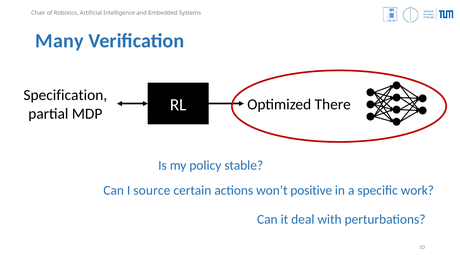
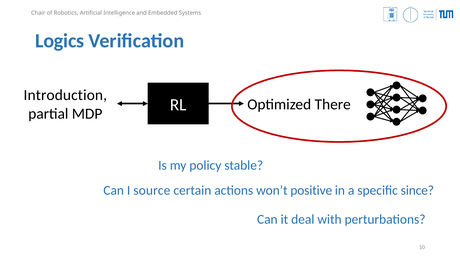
Many: Many -> Logics
Specification: Specification -> Introduction
work: work -> since
